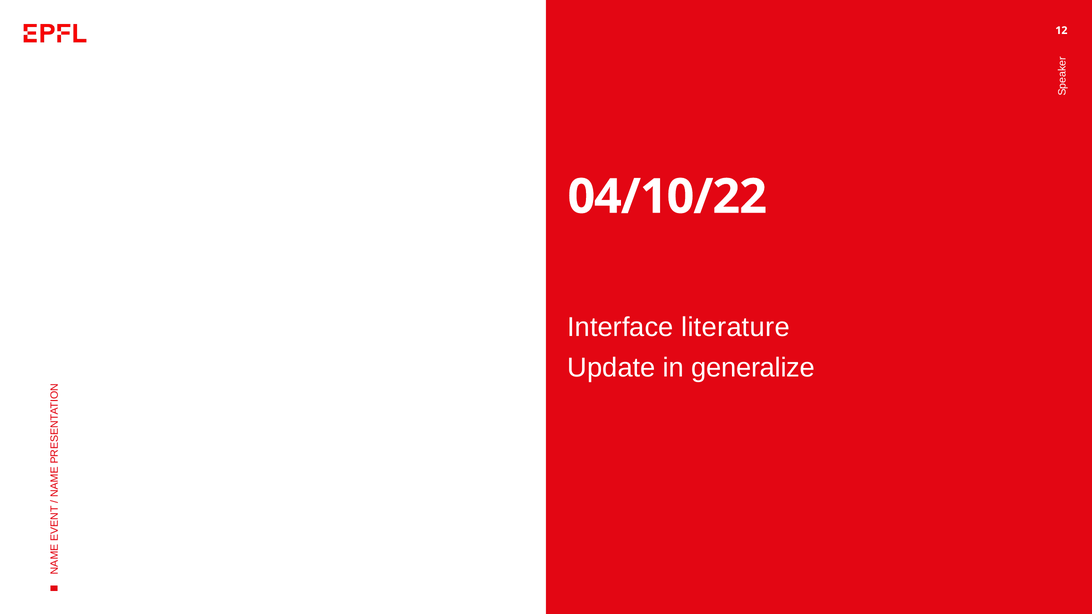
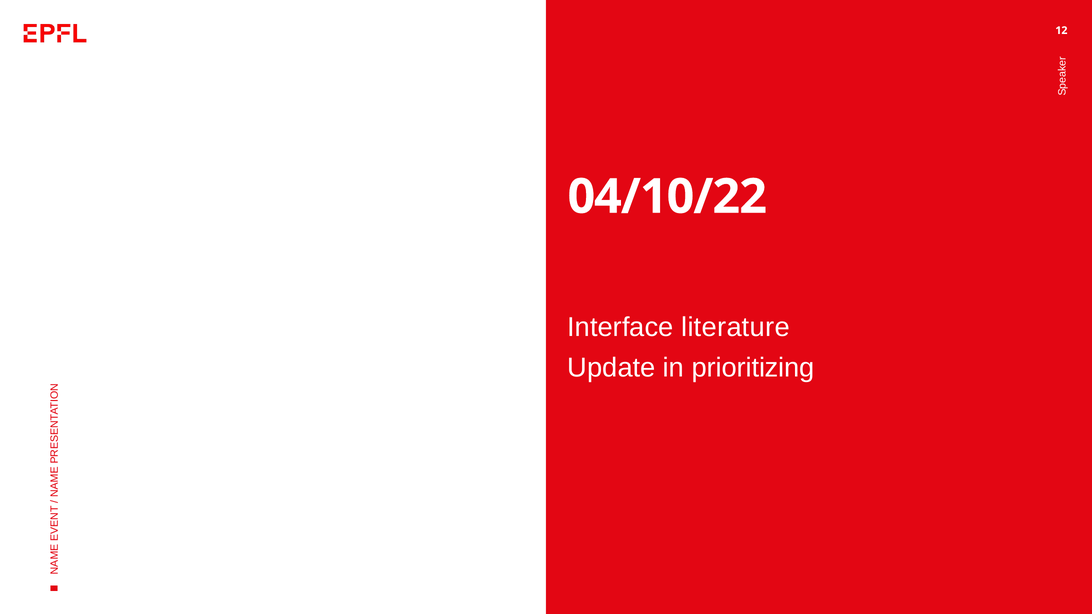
generalize: generalize -> prioritizing
